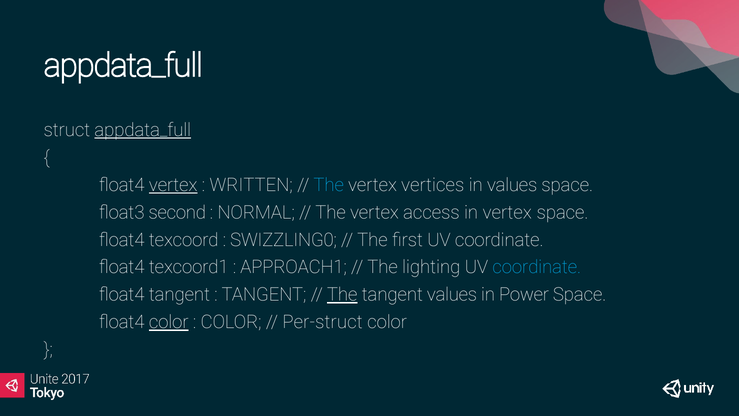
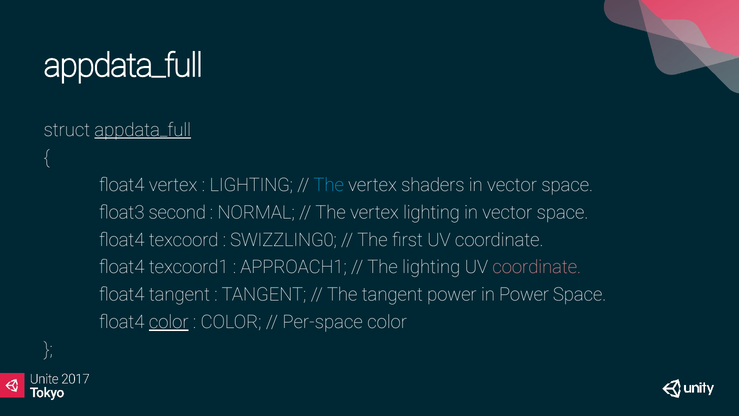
vertex at (173, 185) underline: present -> none
WRITTEN at (251, 185): WRITTEN -> LIGHTING
vertices: vertices -> shaders
values at (512, 185): values -> vector
vertex access: access -> lighting
vertex at (507, 212): vertex -> vector
coordinate at (537, 267) colour: light blue -> pink
The at (342, 295) underline: present -> none
tangent values: values -> power
Per-struct: Per-struct -> Per-space
